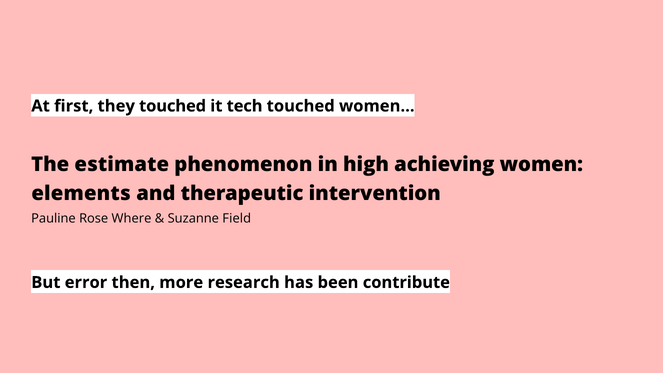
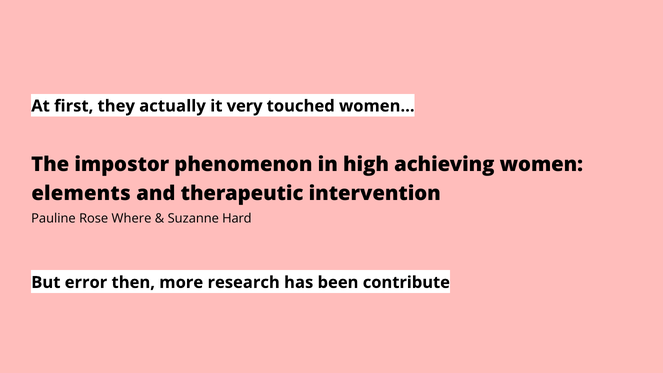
they touched: touched -> actually
tech: tech -> very
estimate: estimate -> impostor
Field: Field -> Hard
